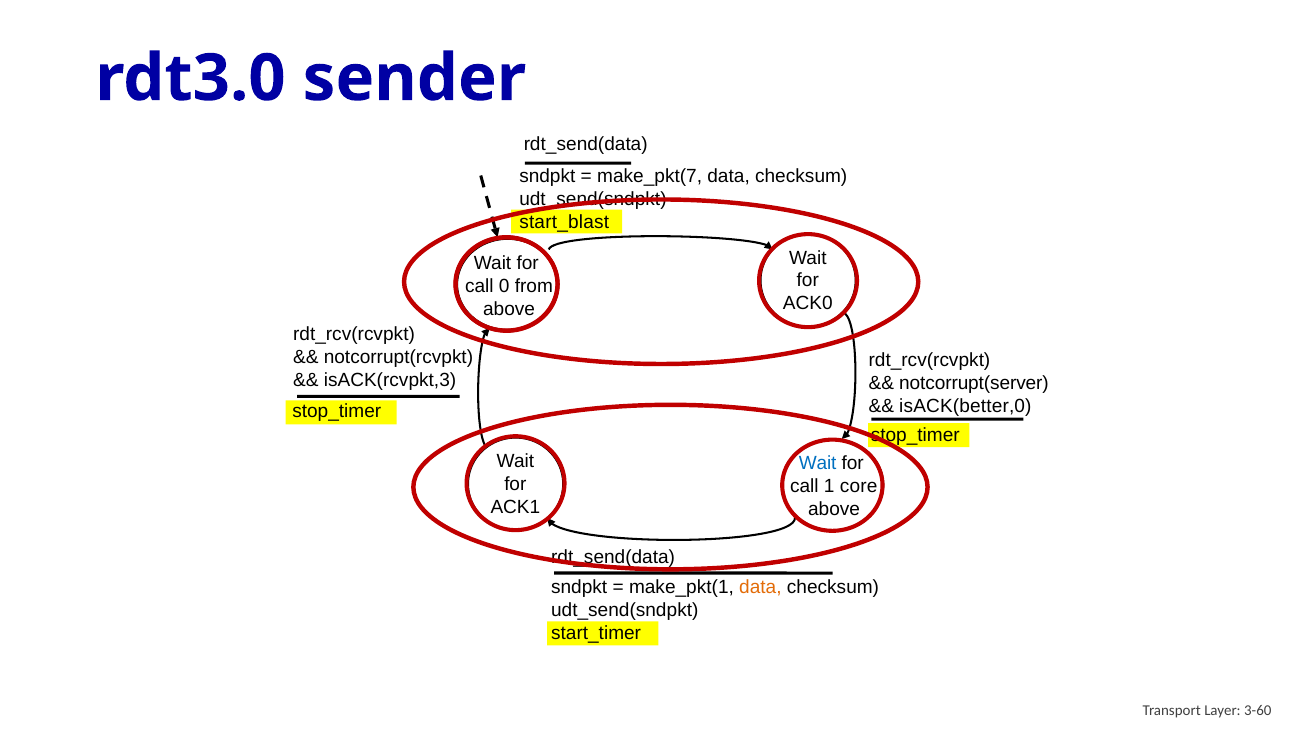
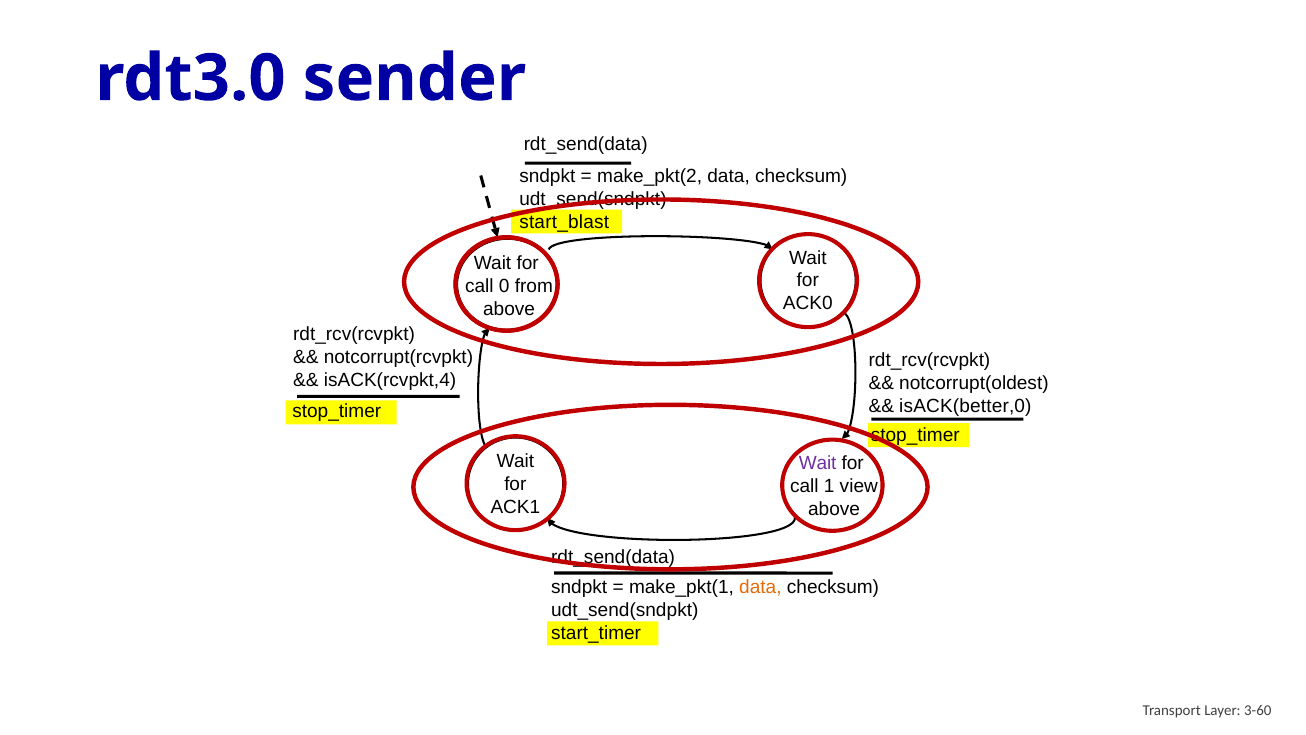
make_pkt(7: make_pkt(7 -> make_pkt(2
isACK(rcvpkt,3: isACK(rcvpkt,3 -> isACK(rcvpkt,4
notcorrupt(server: notcorrupt(server -> notcorrupt(oldest
Wait at (818, 463) colour: blue -> purple
core: core -> view
